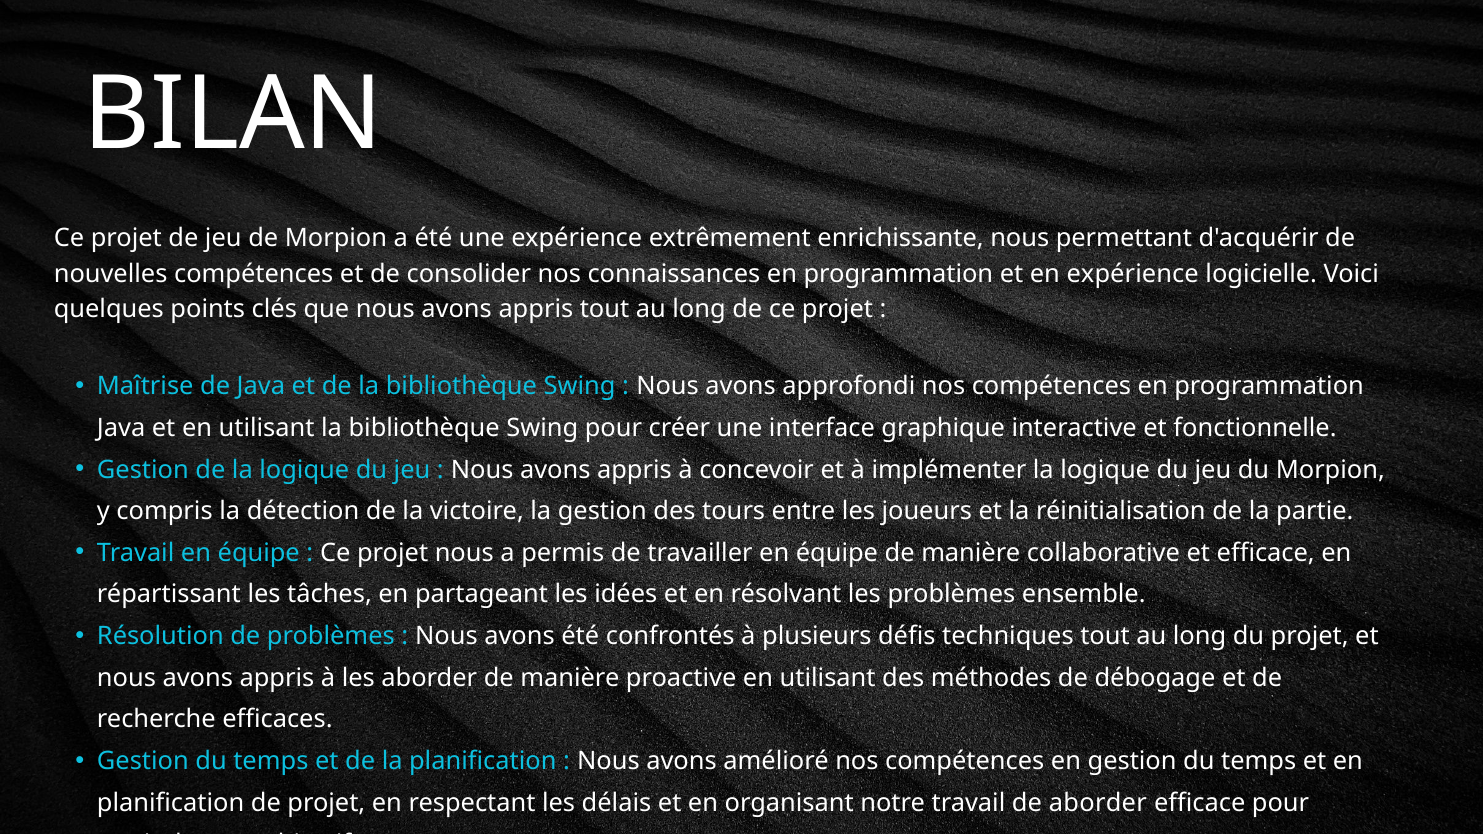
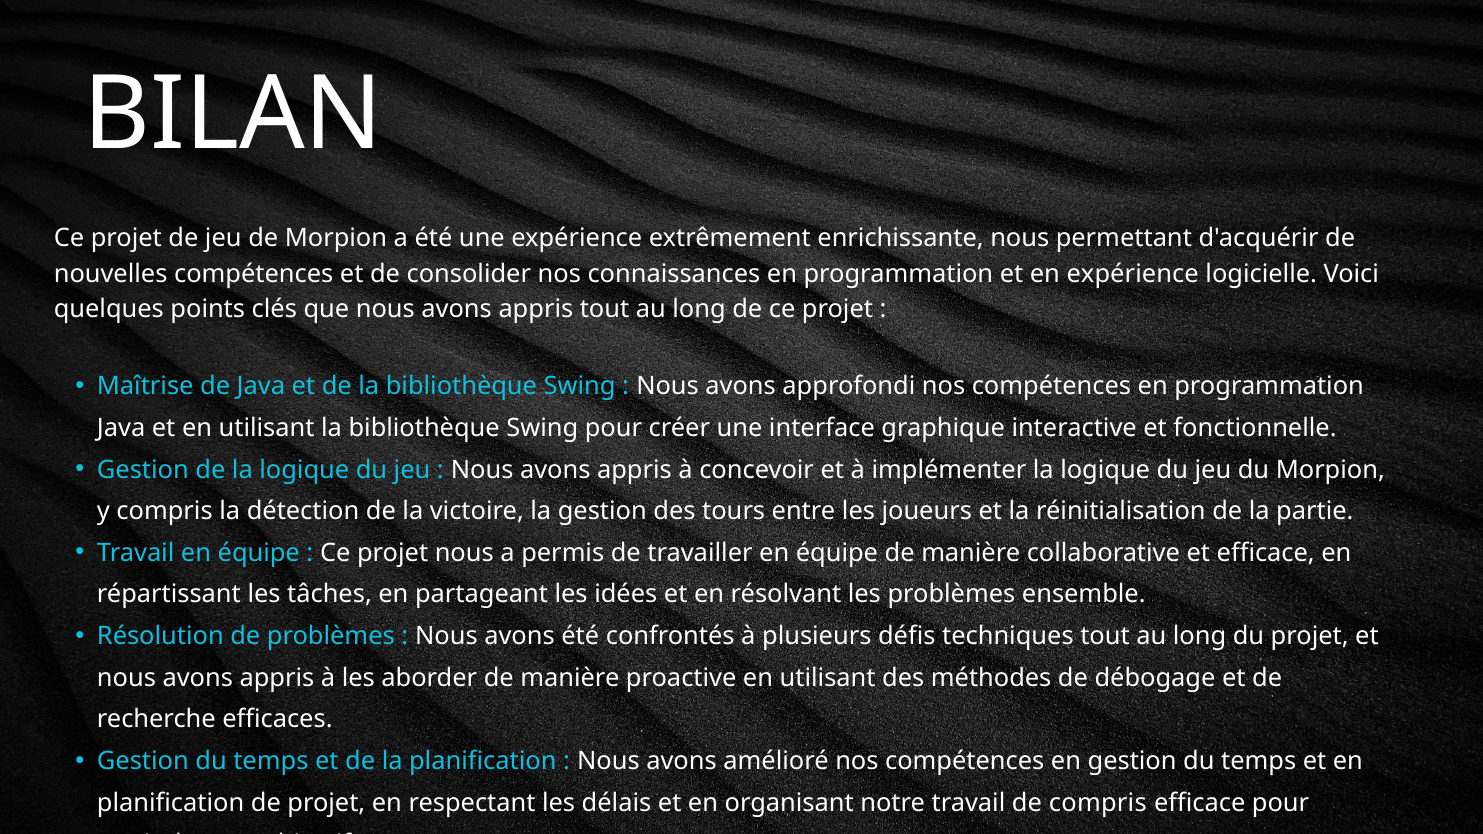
de aborder: aborder -> compris
